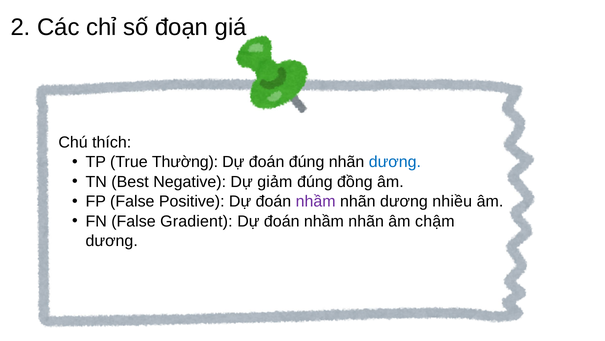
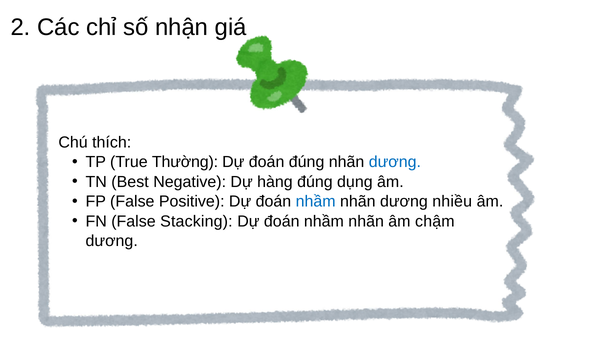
đoạn: đoạn -> nhận
giảm: giảm -> hàng
đồng: đồng -> dụng
nhầm at (316, 201) colour: purple -> blue
Gradient: Gradient -> Stacking
